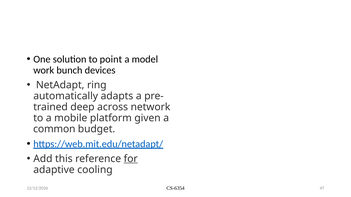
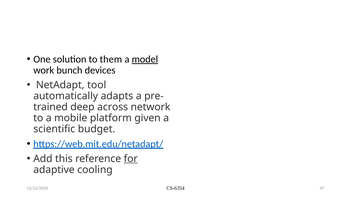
point: point -> them
model underline: none -> present
ring: ring -> tool
common: common -> scientific
